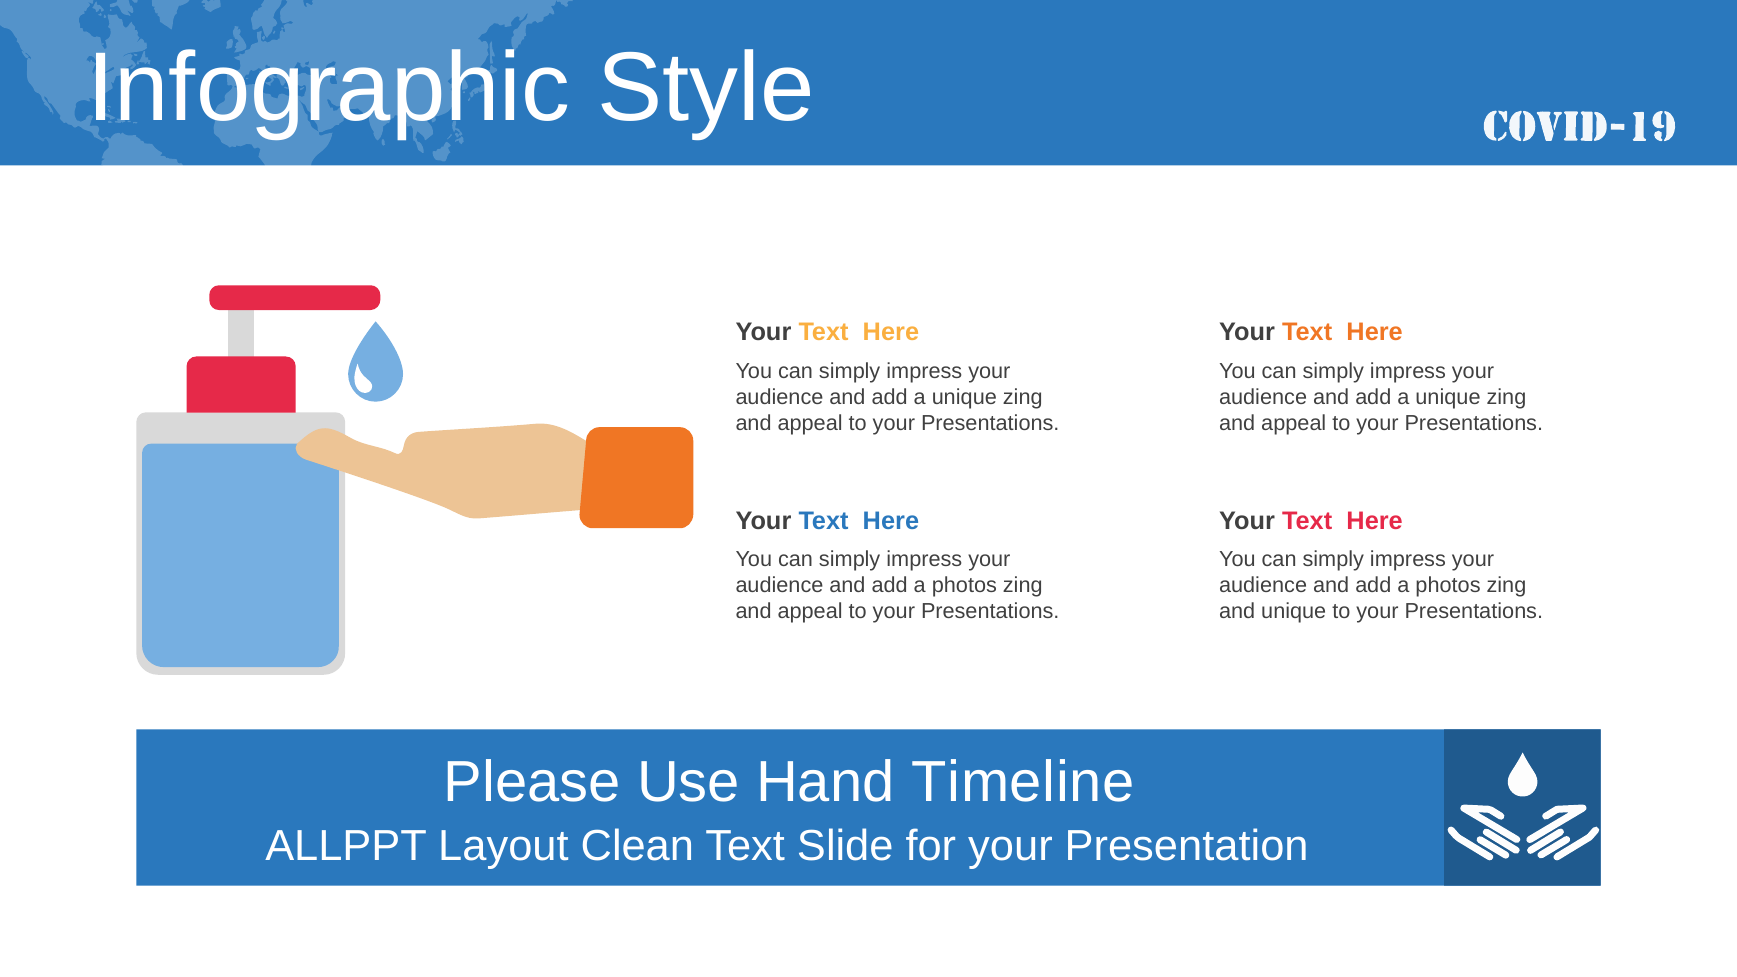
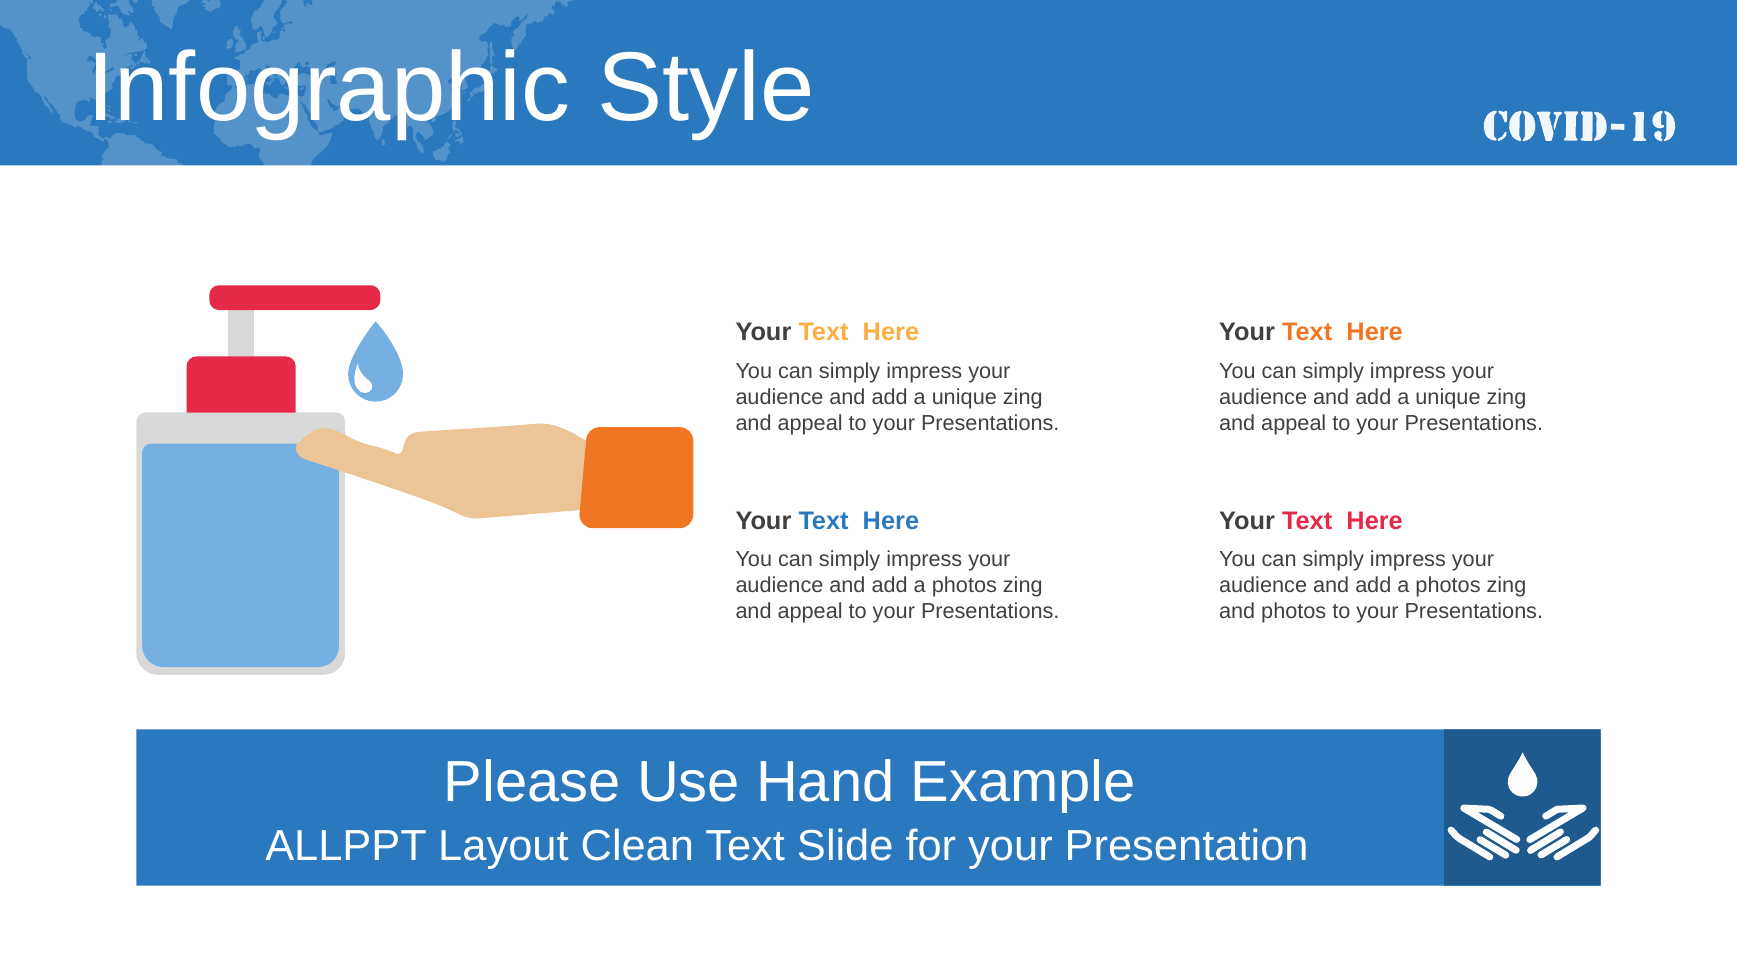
and unique: unique -> photos
Timeline: Timeline -> Example
